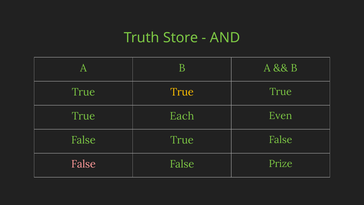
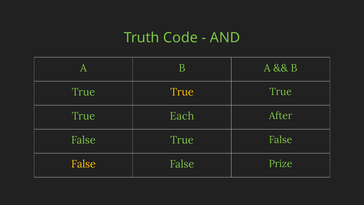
Store: Store -> Code
Even: Even -> After
False at (83, 164) colour: pink -> yellow
